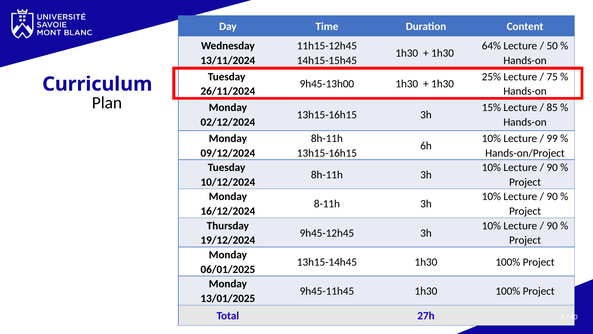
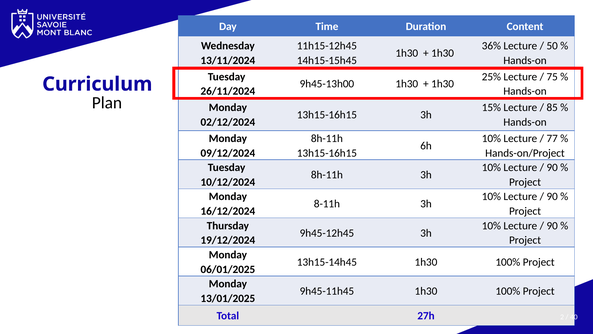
64%: 64% -> 36%
99: 99 -> 77
